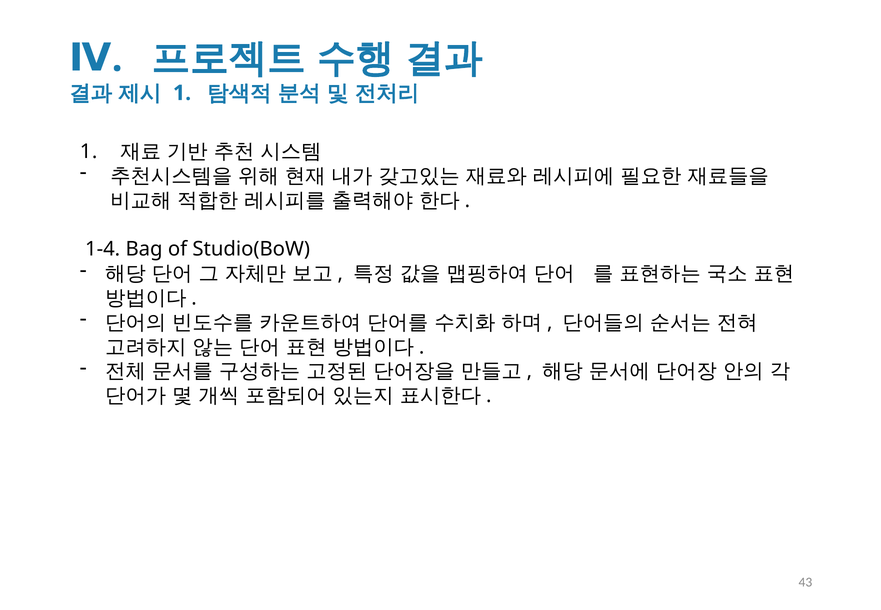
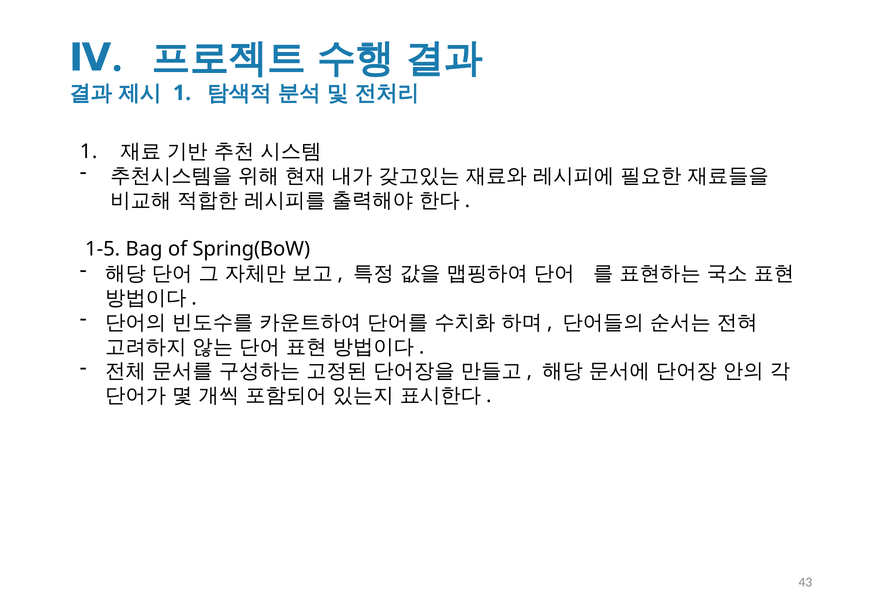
1-4: 1-4 -> 1-5
Studio(BoW: Studio(BoW -> Spring(BoW
